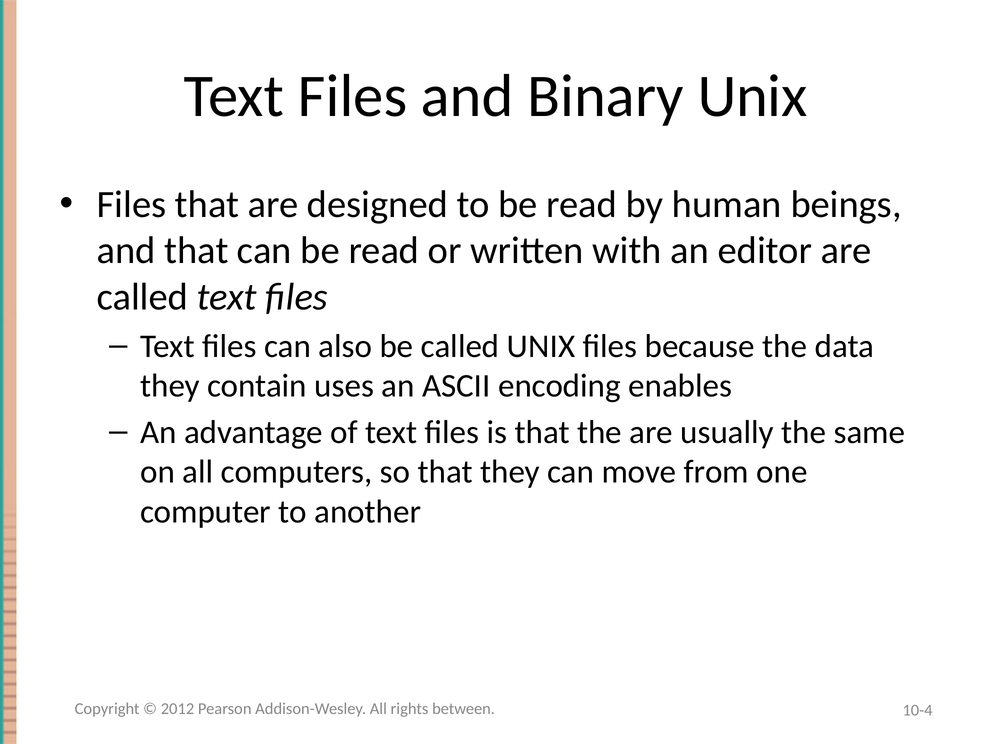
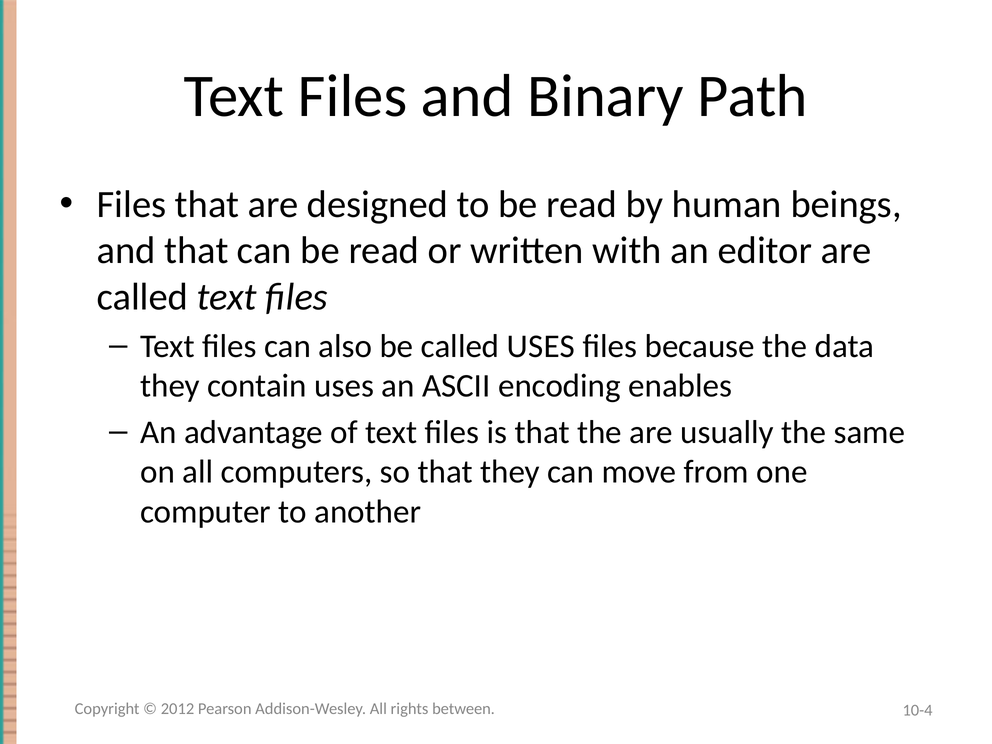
Binary Unix: Unix -> Path
called UNIX: UNIX -> USES
